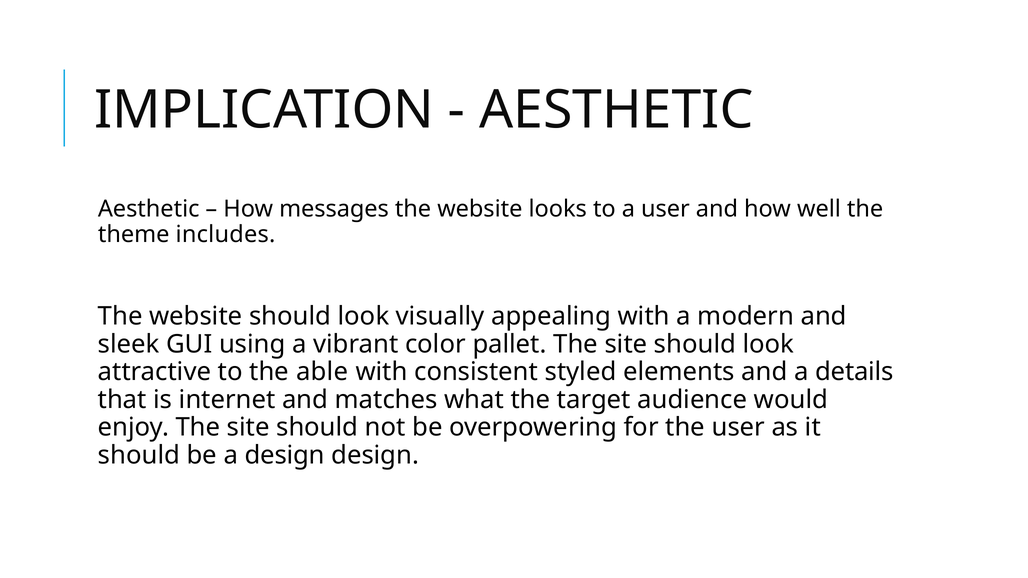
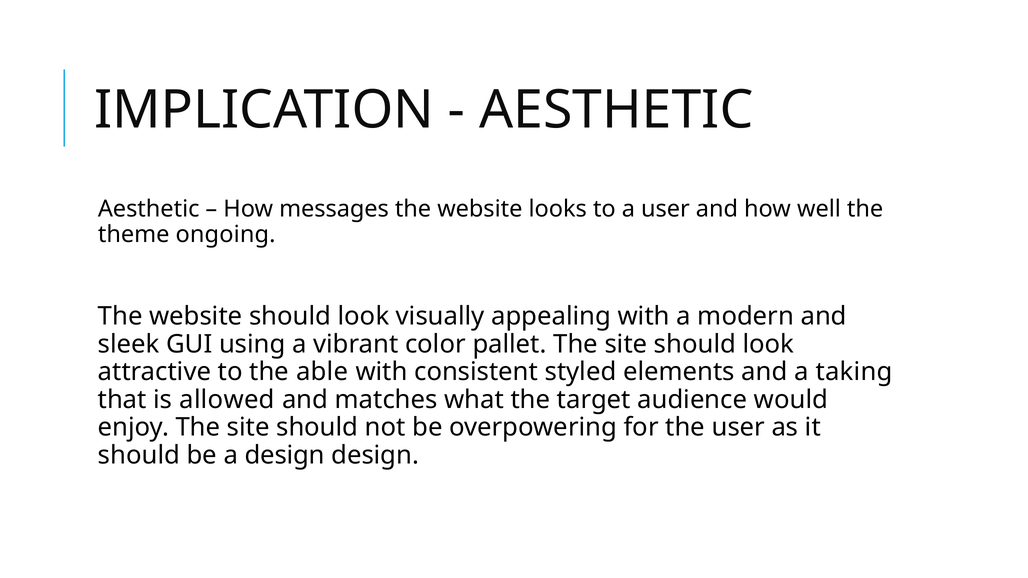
includes: includes -> ongoing
details: details -> taking
internet: internet -> allowed
